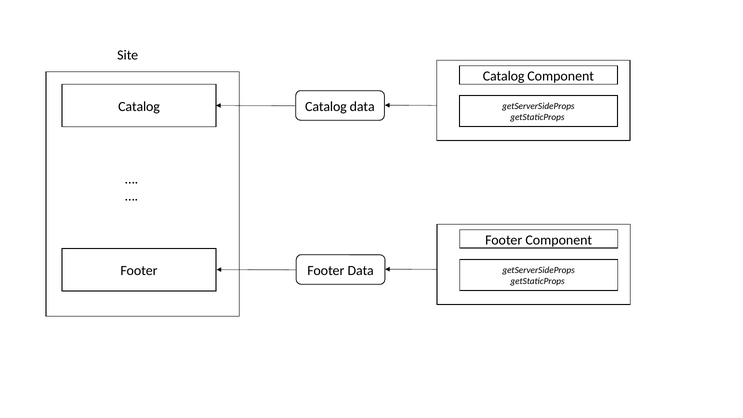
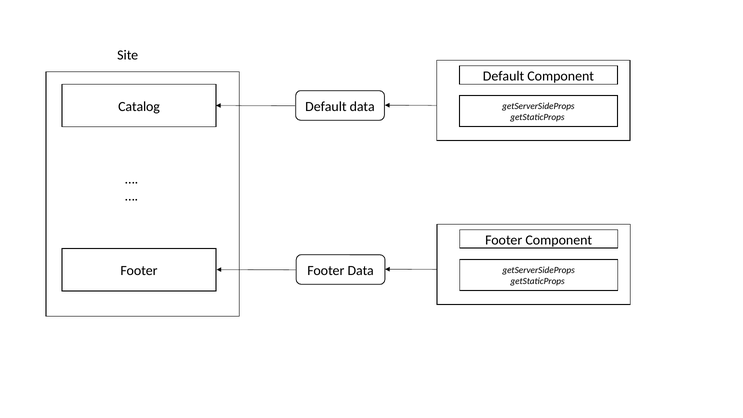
Catalog at (504, 76): Catalog -> Default
Catalog at (326, 106): Catalog -> Default
